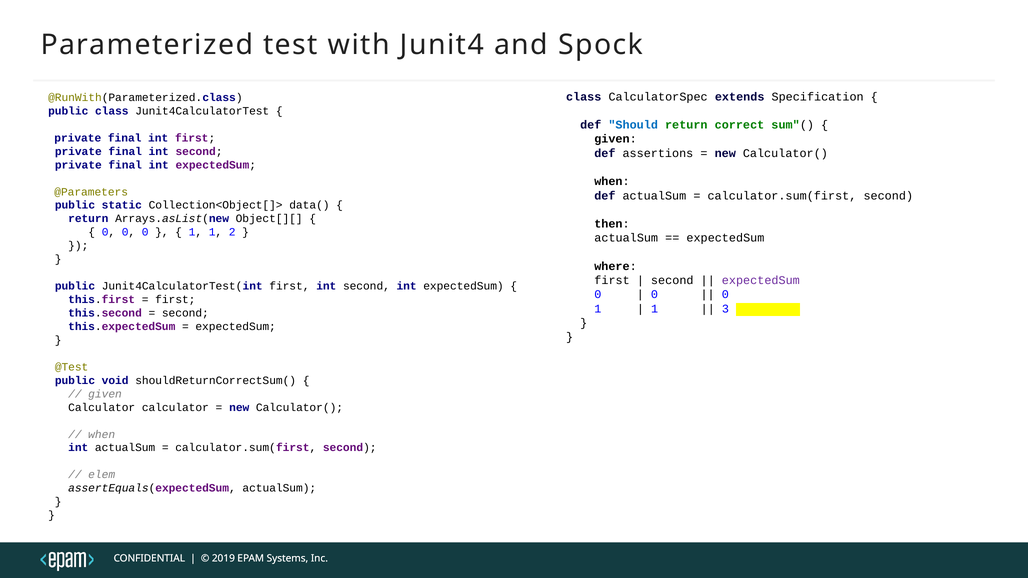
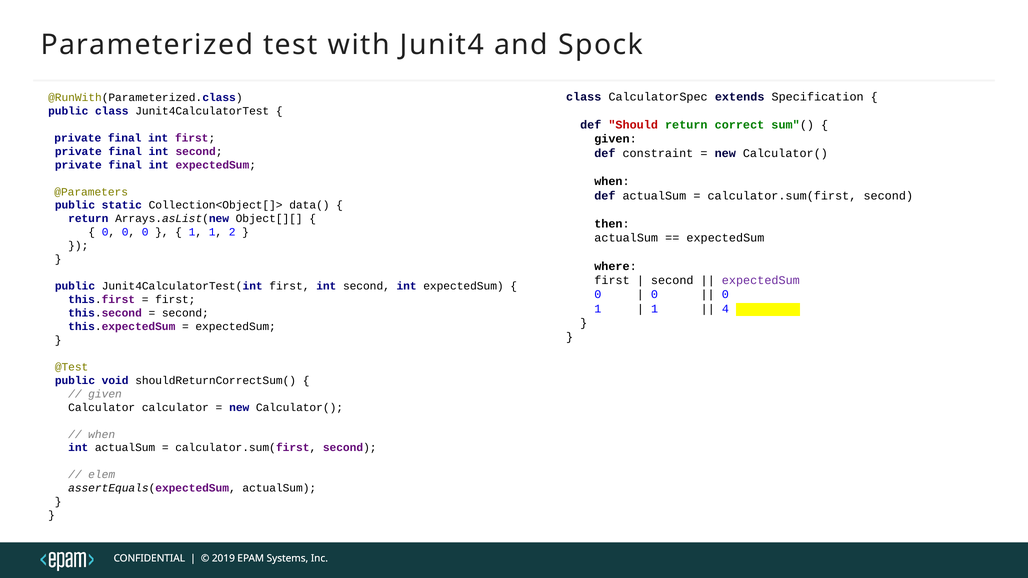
Should colour: blue -> red
assertions: assertions -> constraint
3: 3 -> 4
